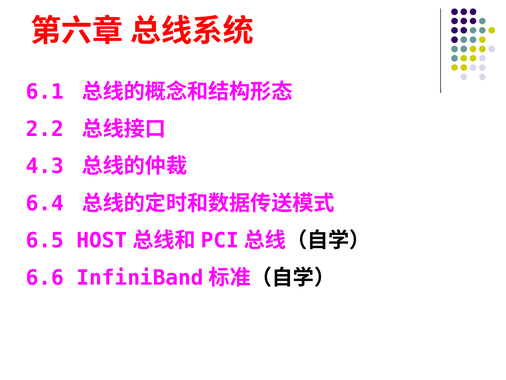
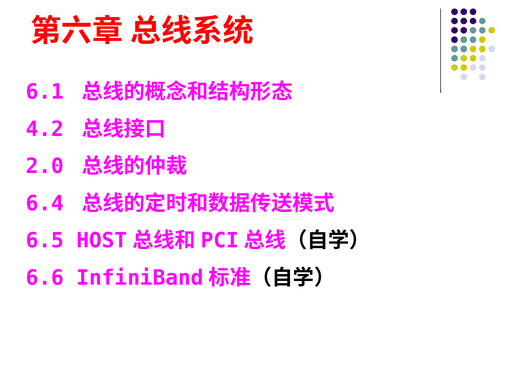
2.2: 2.2 -> 4.2
4.3: 4.3 -> 2.0
